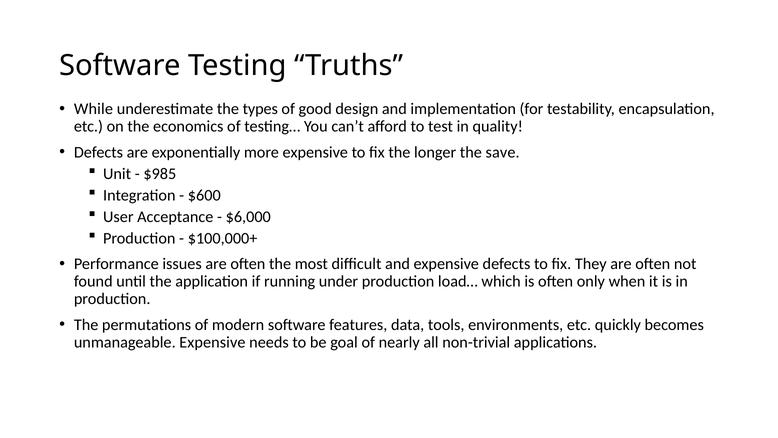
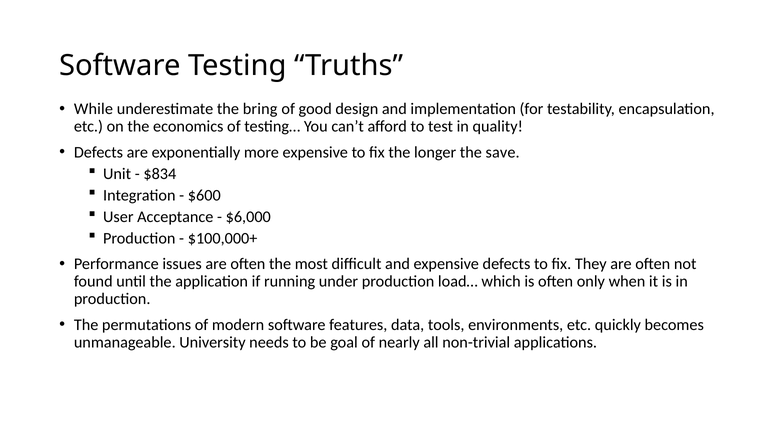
types: types -> bring
$985: $985 -> $834
unmanageable Expensive: Expensive -> University
